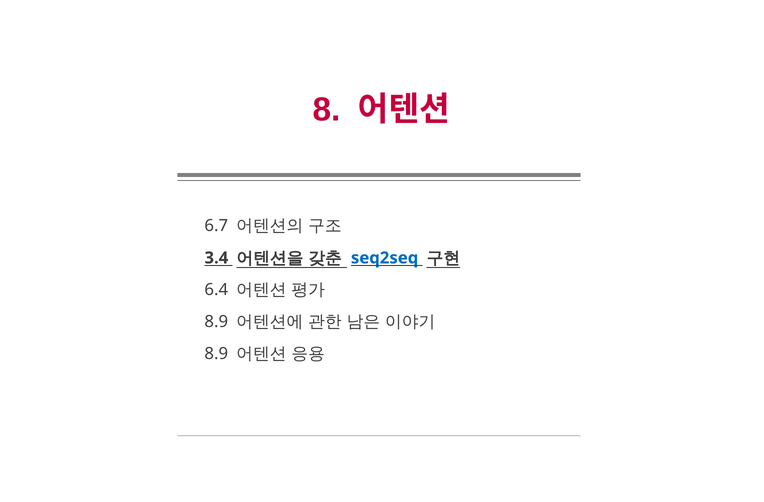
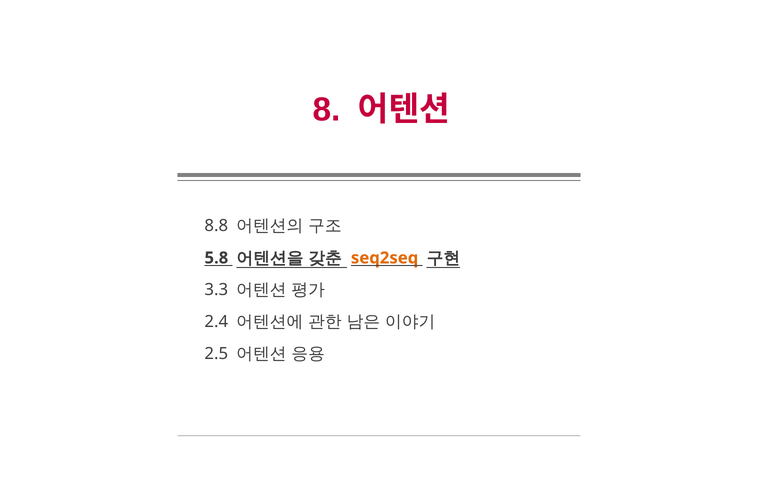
6.7: 6.7 -> 8.8
3.4: 3.4 -> 5.8
seq2seq colour: blue -> orange
6.4: 6.4 -> 3.3
8.9 at (216, 322): 8.9 -> 2.4
8.9 at (216, 354): 8.9 -> 2.5
